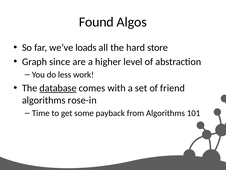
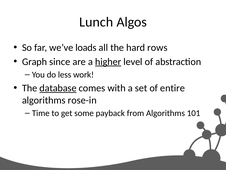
Found: Found -> Lunch
store: store -> rows
higher underline: none -> present
friend: friend -> entire
